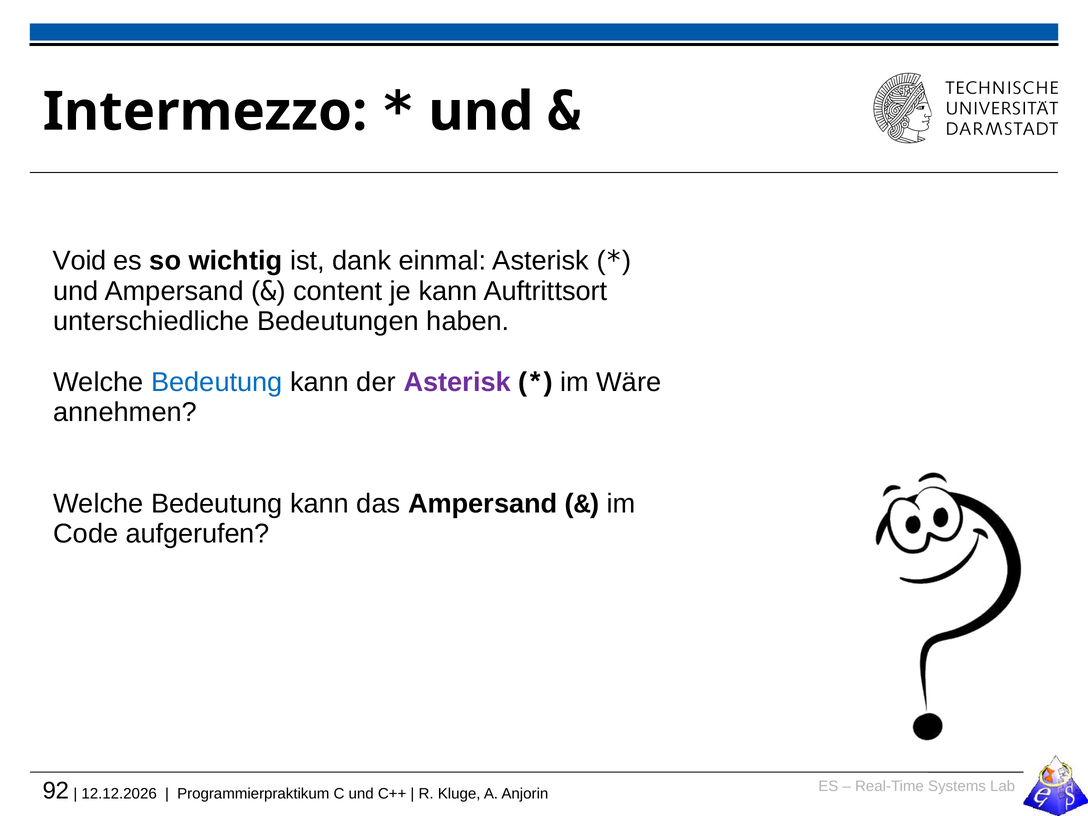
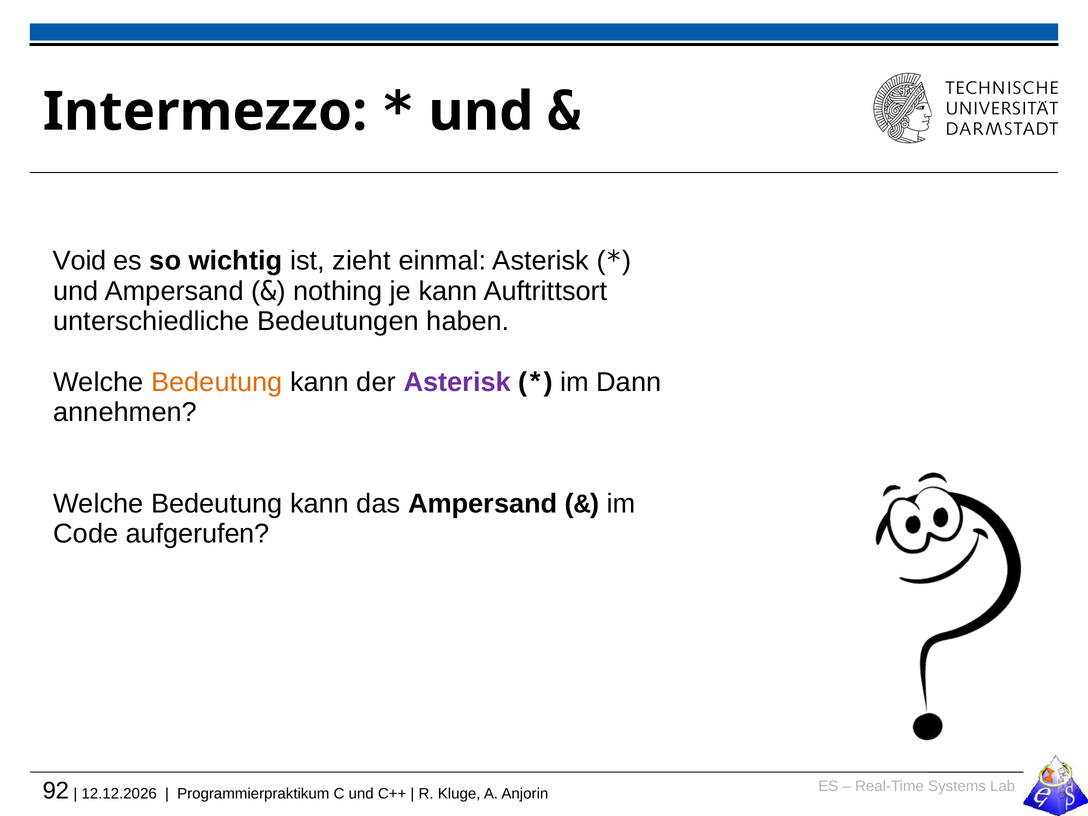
dank: dank -> zieht
content: content -> nothing
Bedeutung at (217, 382) colour: blue -> orange
Wäre: Wäre -> Dann
